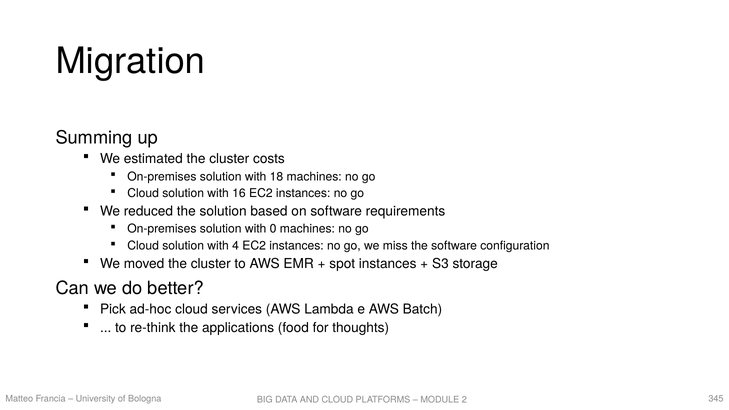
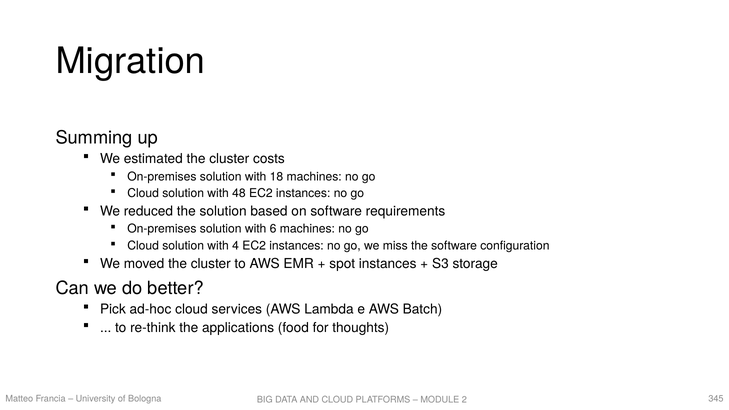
16: 16 -> 48
0: 0 -> 6
